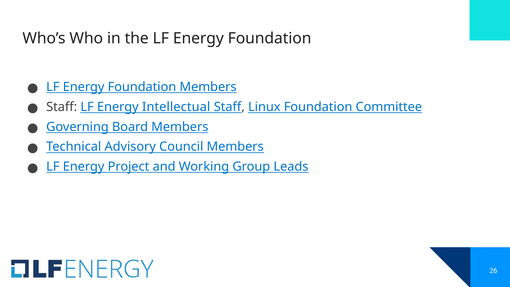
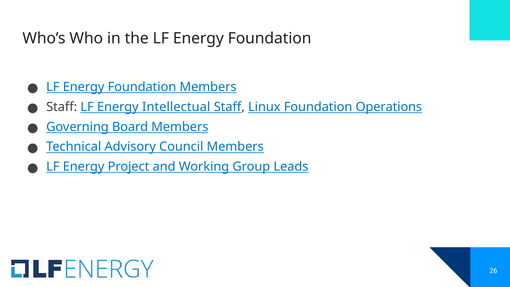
Committee: Committee -> Operations
